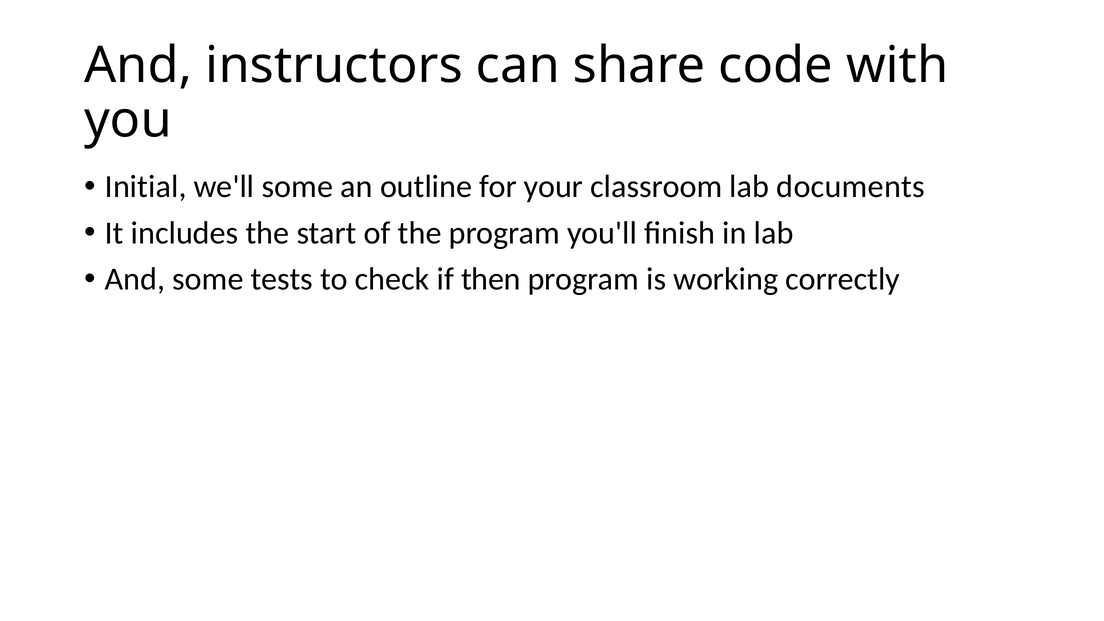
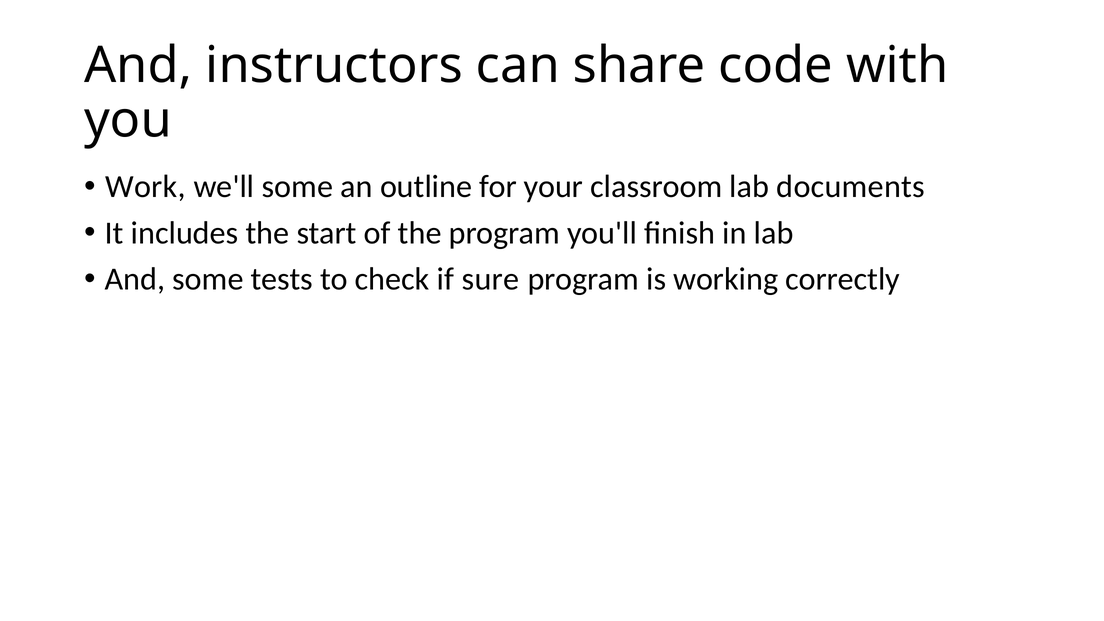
Initial: Initial -> Work
then: then -> sure
